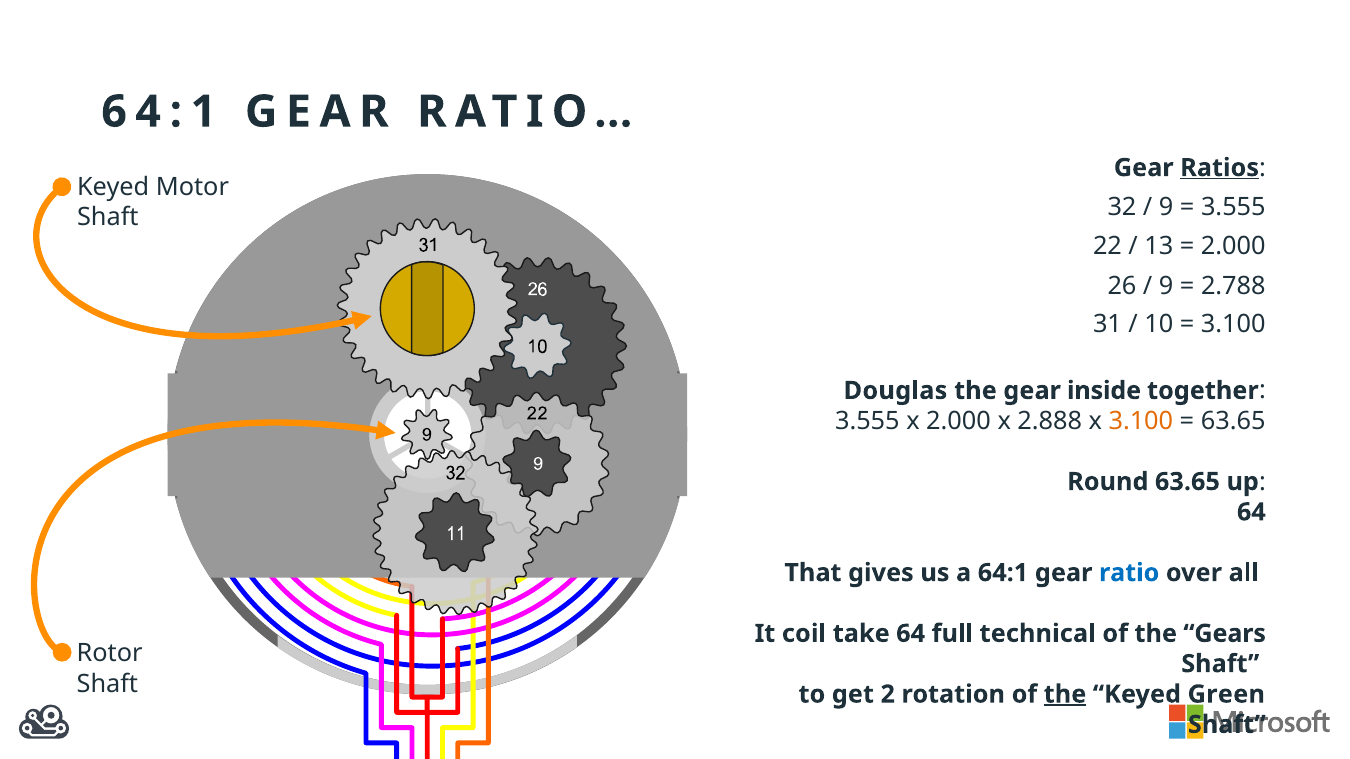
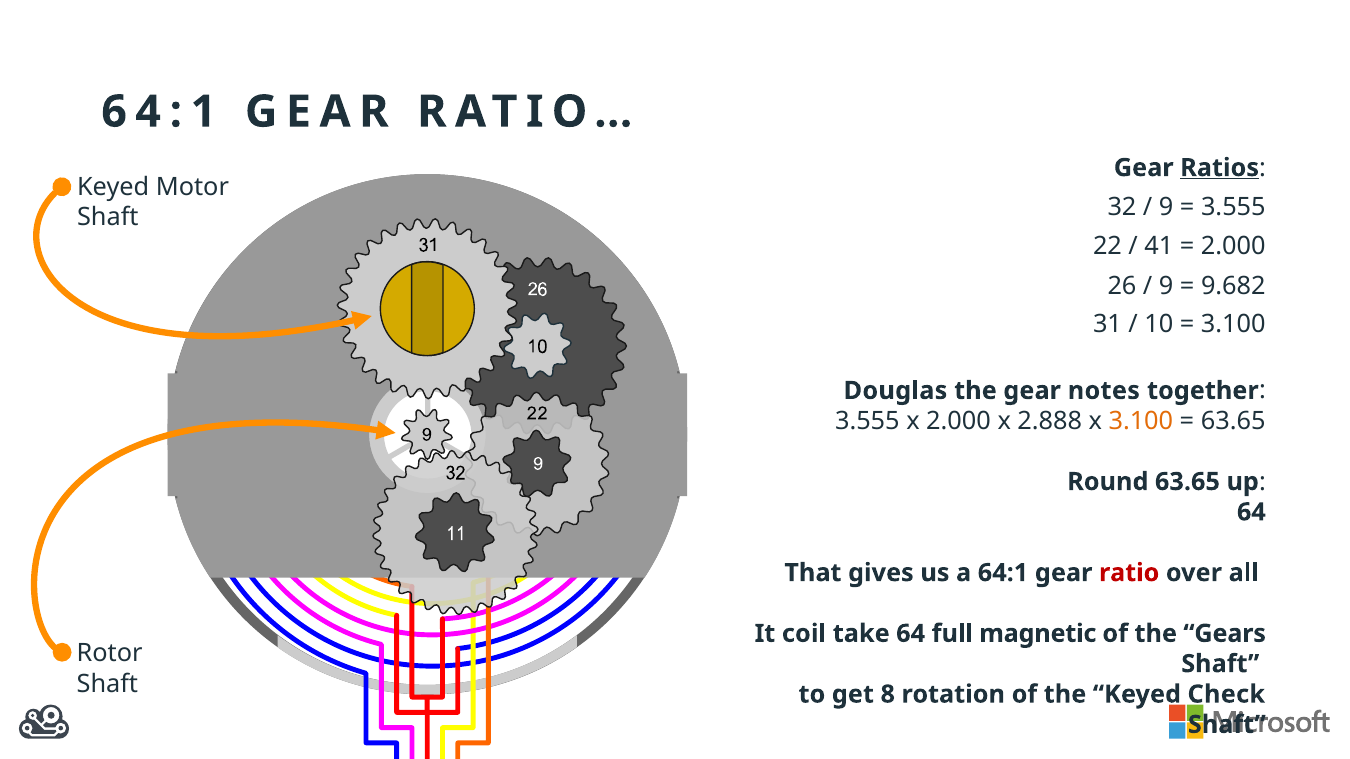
13: 13 -> 41
2.788: 2.788 -> 9.682
inside: inside -> notes
ratio colour: blue -> red
technical: technical -> magnetic
2: 2 -> 8
the at (1065, 695) underline: present -> none
Green: Green -> Check
